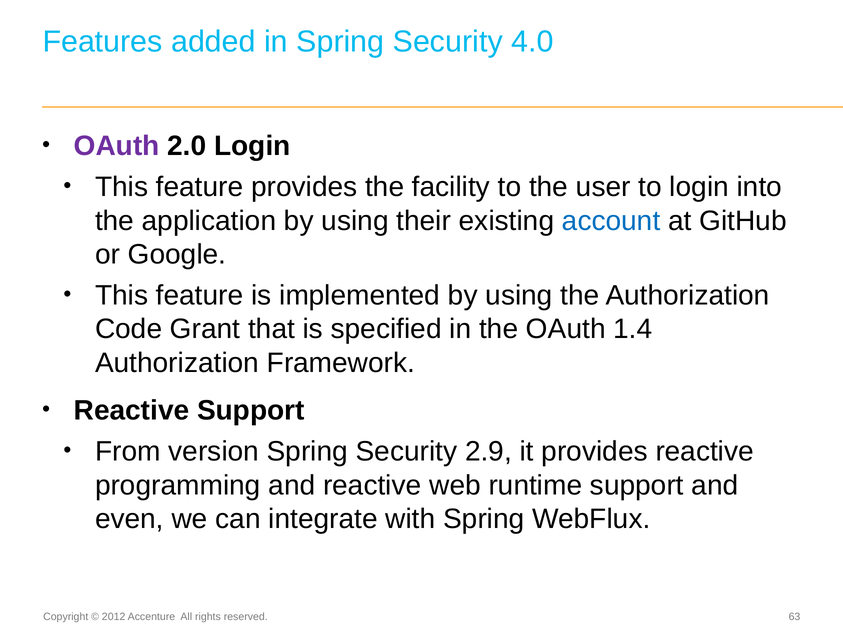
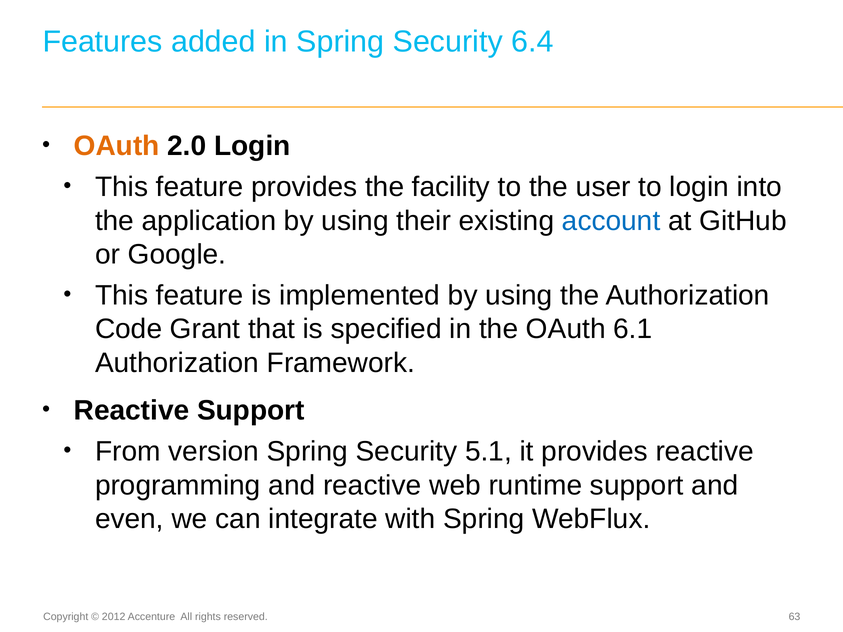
4.0: 4.0 -> 6.4
OAuth at (117, 146) colour: purple -> orange
1.4: 1.4 -> 6.1
2.9: 2.9 -> 5.1
